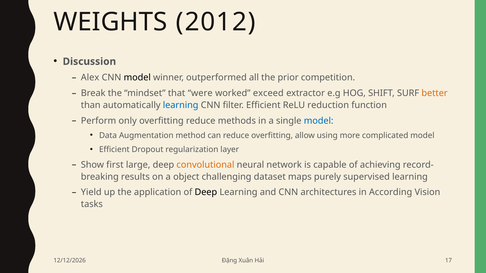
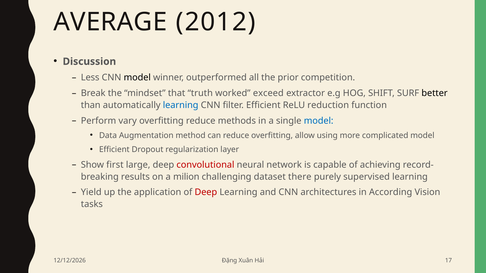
WEIGHTS: WEIGHTS -> AVERAGE
Alex: Alex -> Less
were: were -> truth
better colour: orange -> black
only: only -> vary
convolutional colour: orange -> red
object: object -> milion
maps: maps -> there
Deep at (206, 192) colour: black -> red
